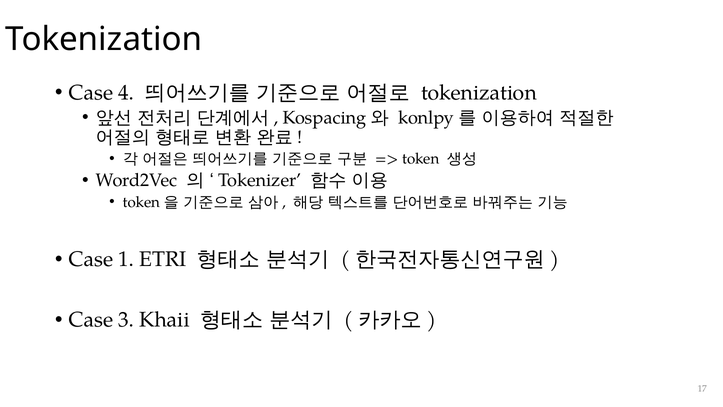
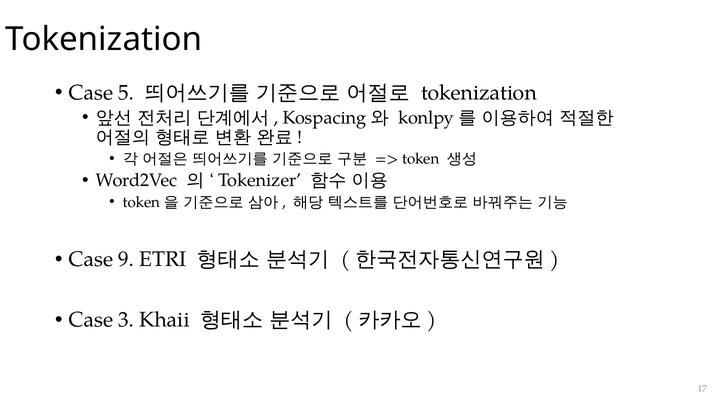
4: 4 -> 5
1: 1 -> 9
